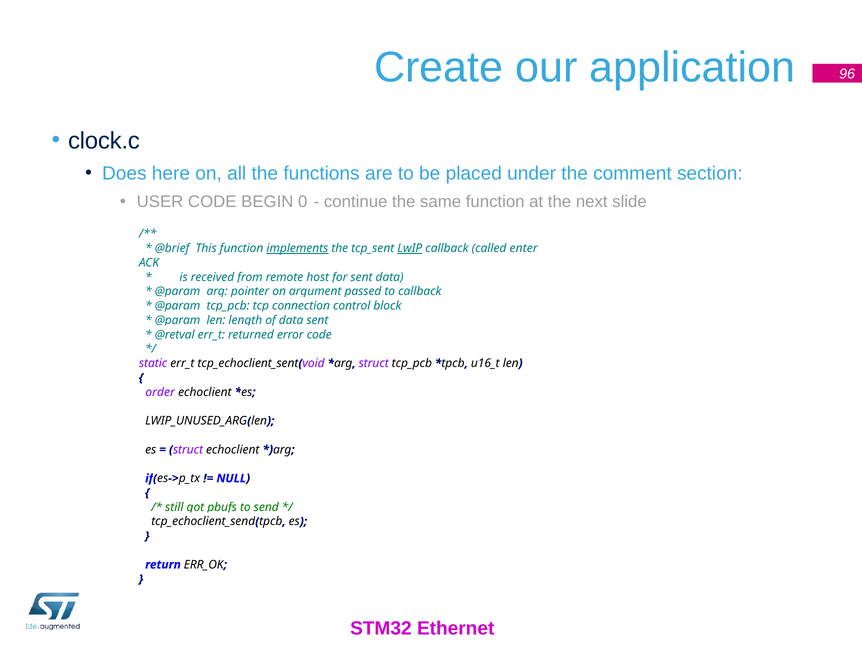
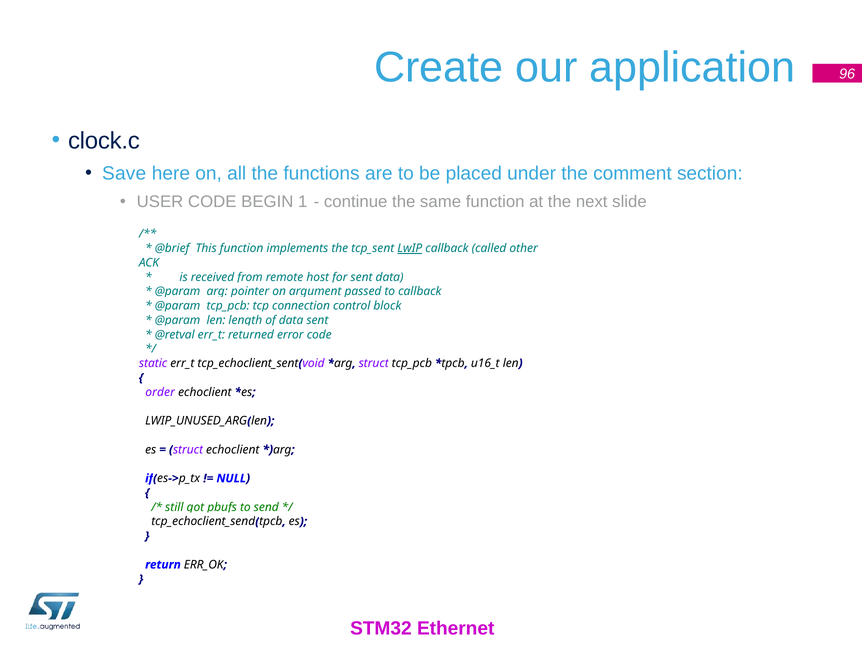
Does: Does -> Save
0: 0 -> 1
implements underline: present -> none
enter: enter -> other
